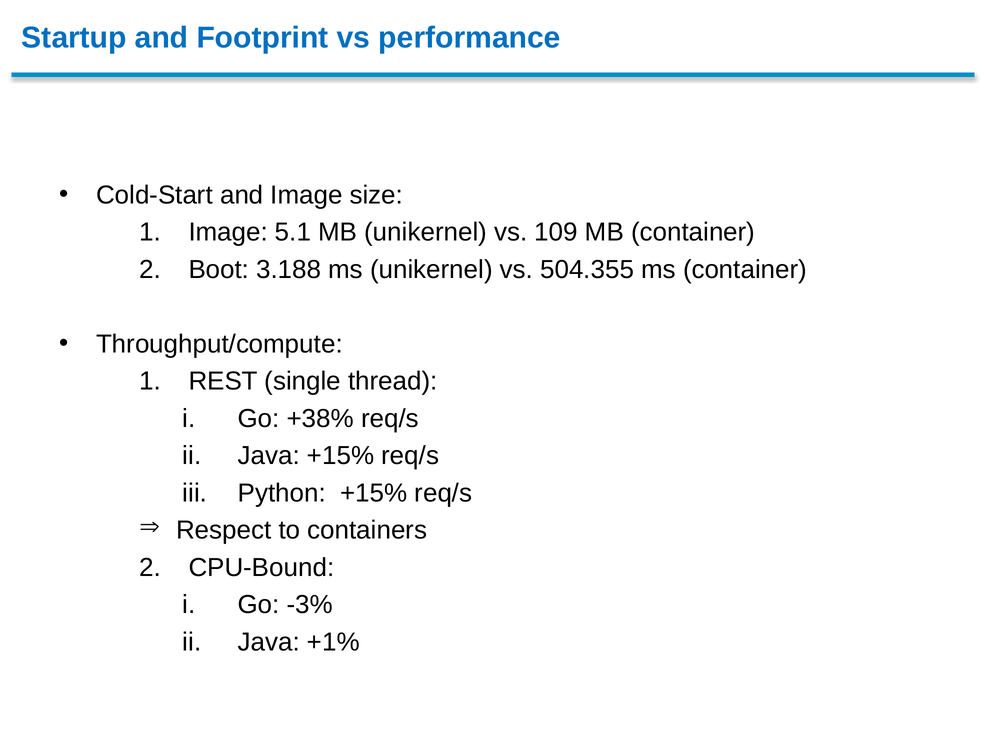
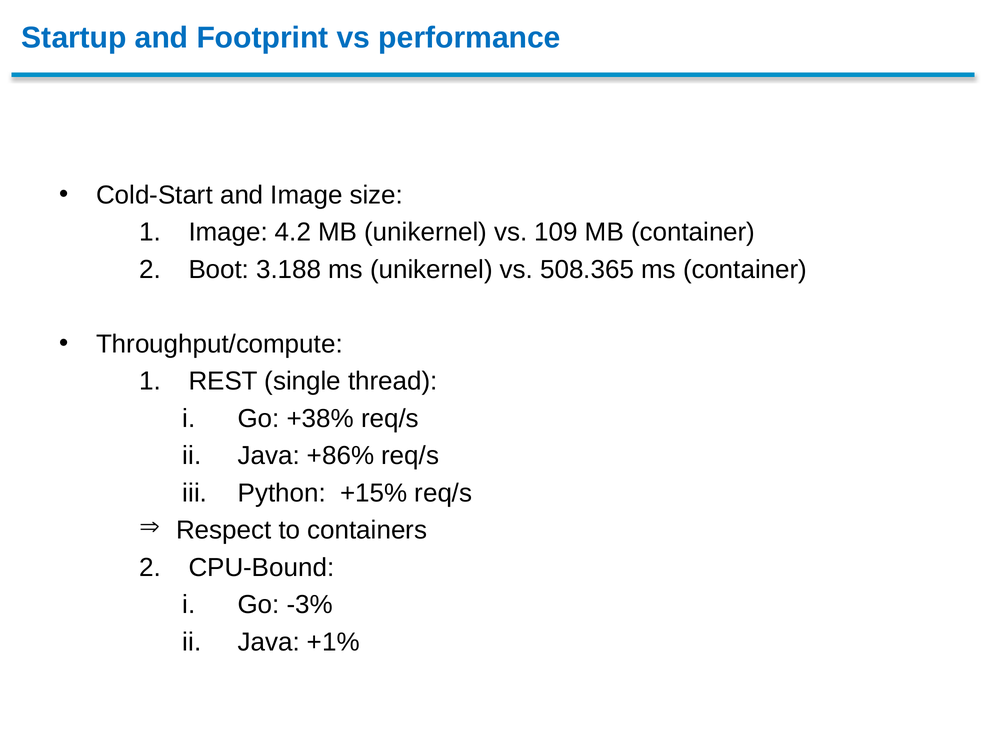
5.1: 5.1 -> 4.2
504.355: 504.355 -> 508.365
Java +15%: +15% -> +86%
